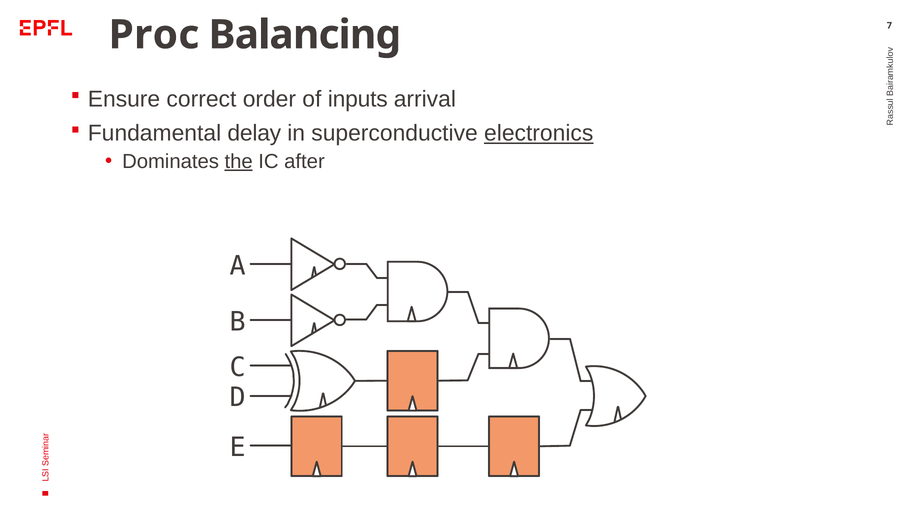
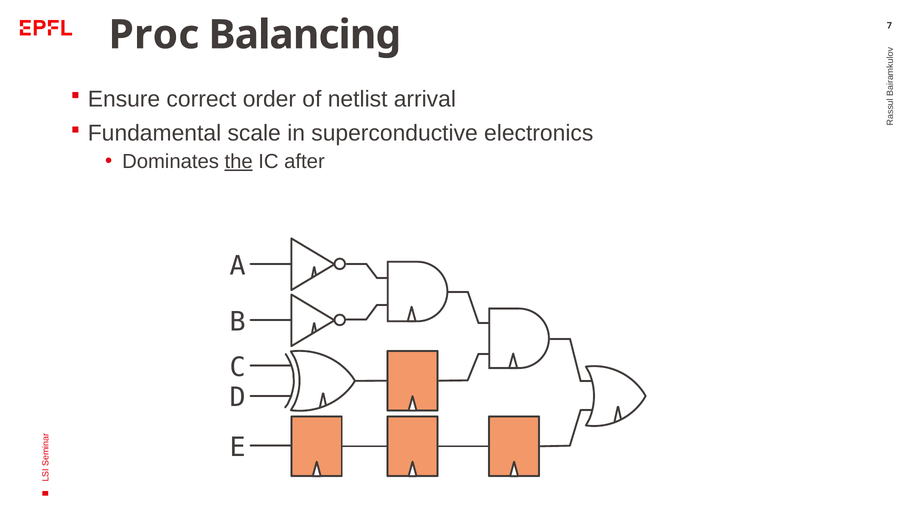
inputs: inputs -> netlist
delay: delay -> scale
electronics underline: present -> none
